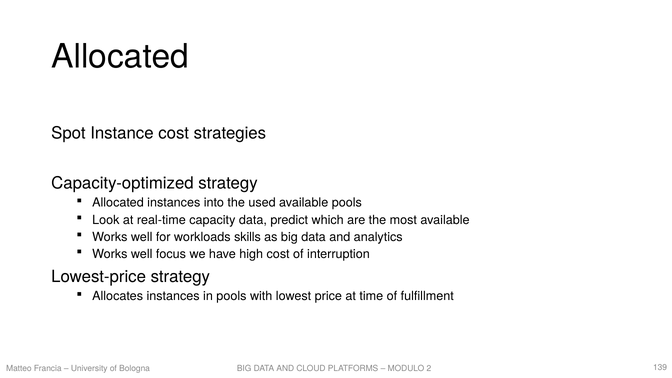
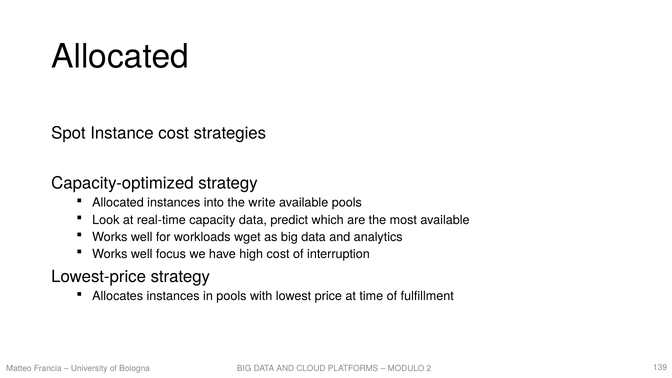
used: used -> write
skills: skills -> wget
